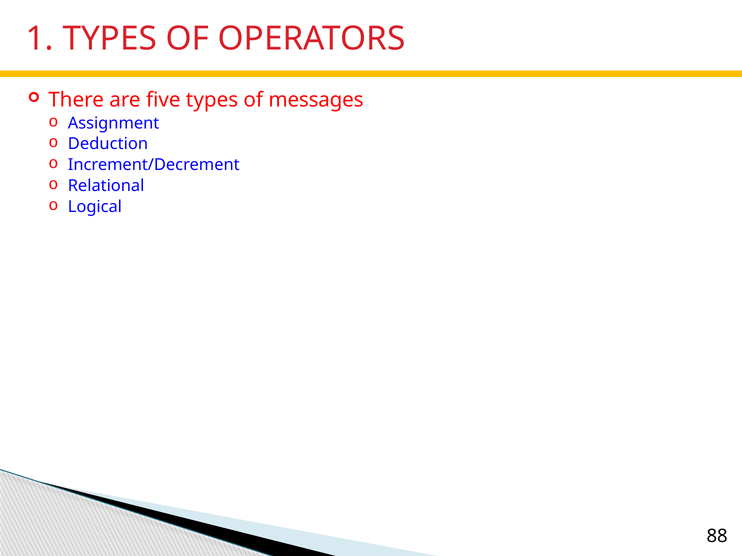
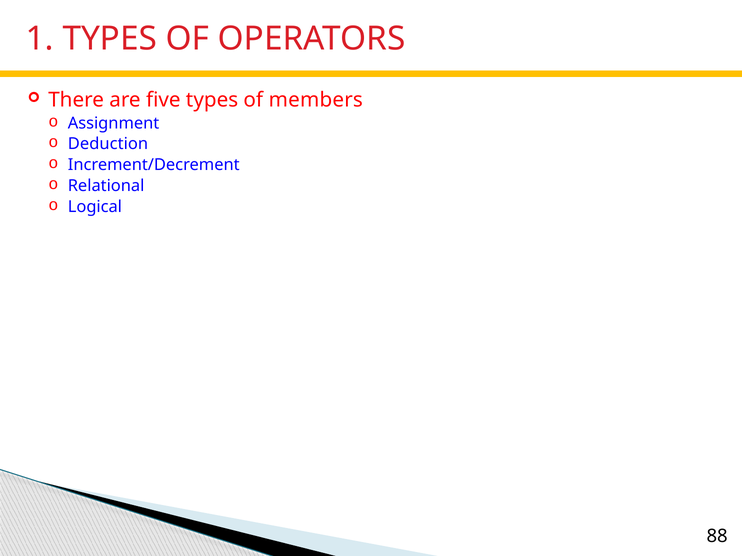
messages: messages -> members
